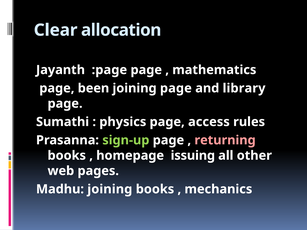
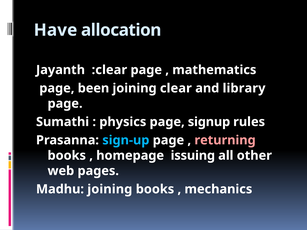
Clear: Clear -> Have
:page: :page -> :clear
joining page: page -> clear
access: access -> signup
sign-up colour: light green -> light blue
